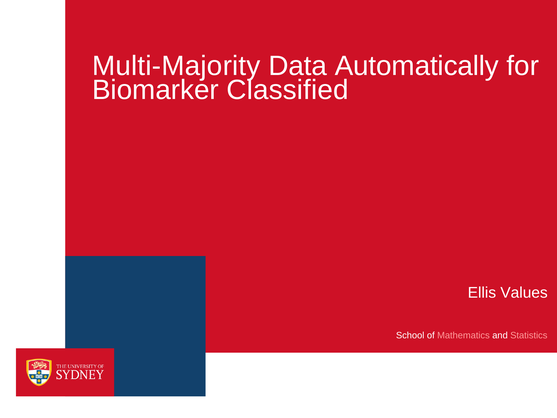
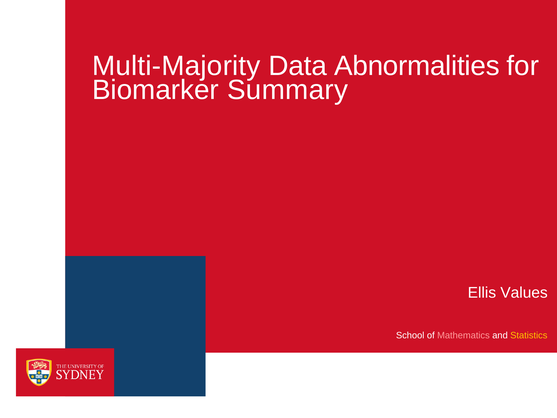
Automatically: Automatically -> Abnormalities
Classified: Classified -> Summary
Statistics colour: pink -> yellow
